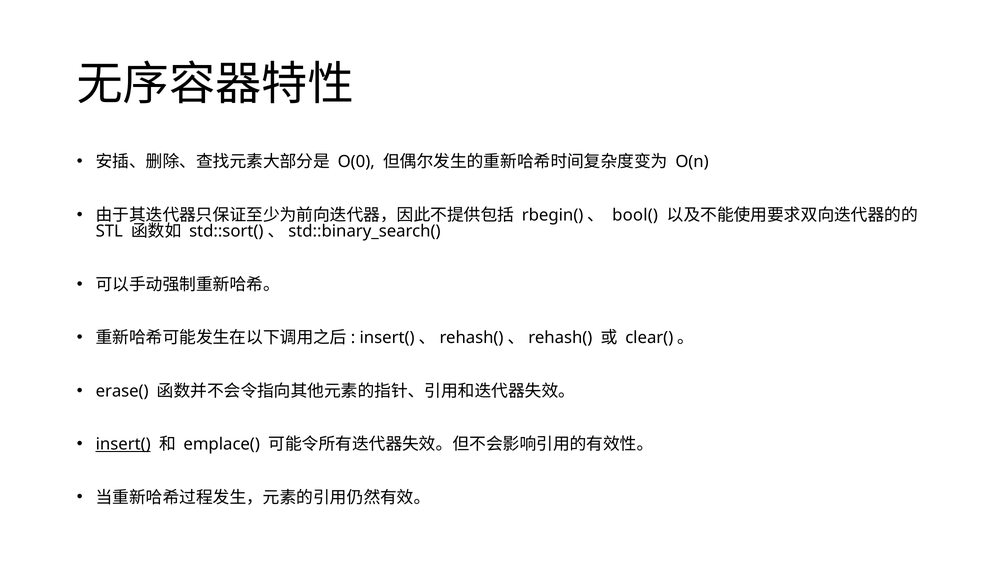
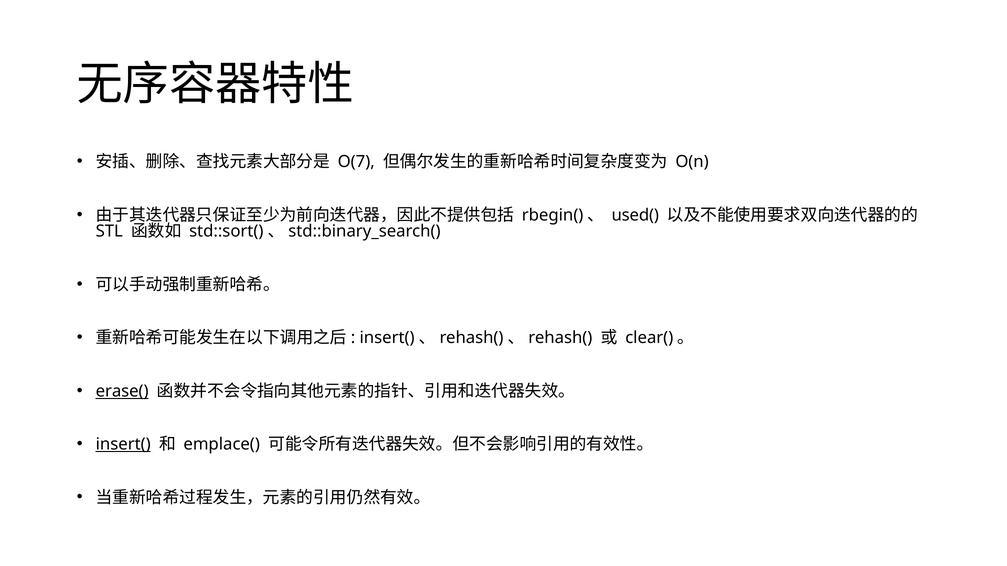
O(0: O(0 -> O(7
bool(: bool( -> used(
erase( underline: none -> present
